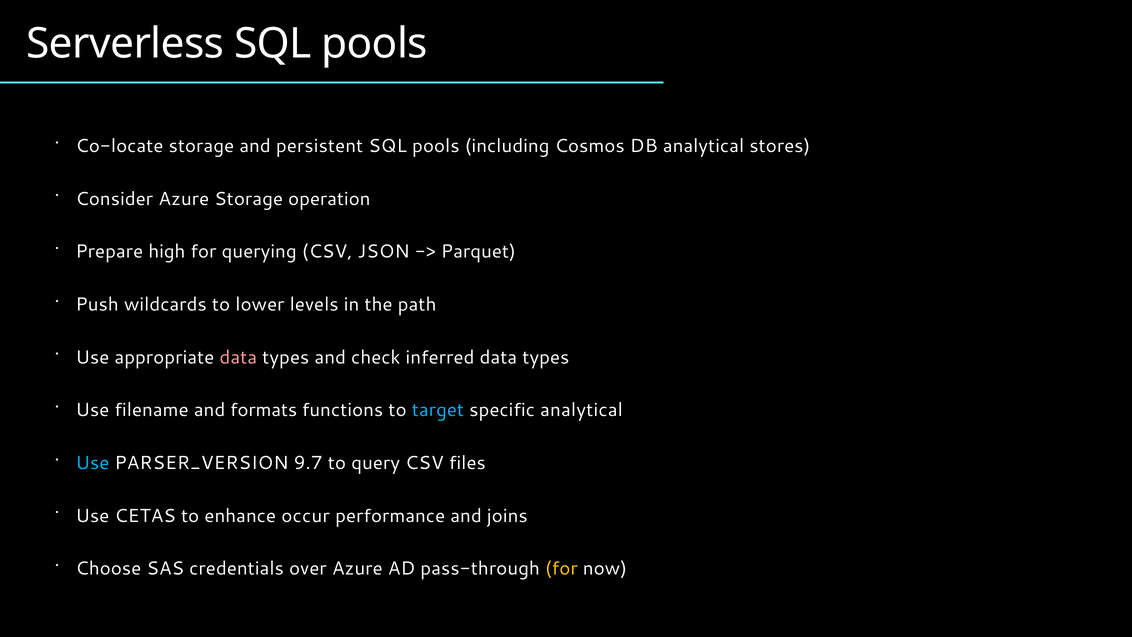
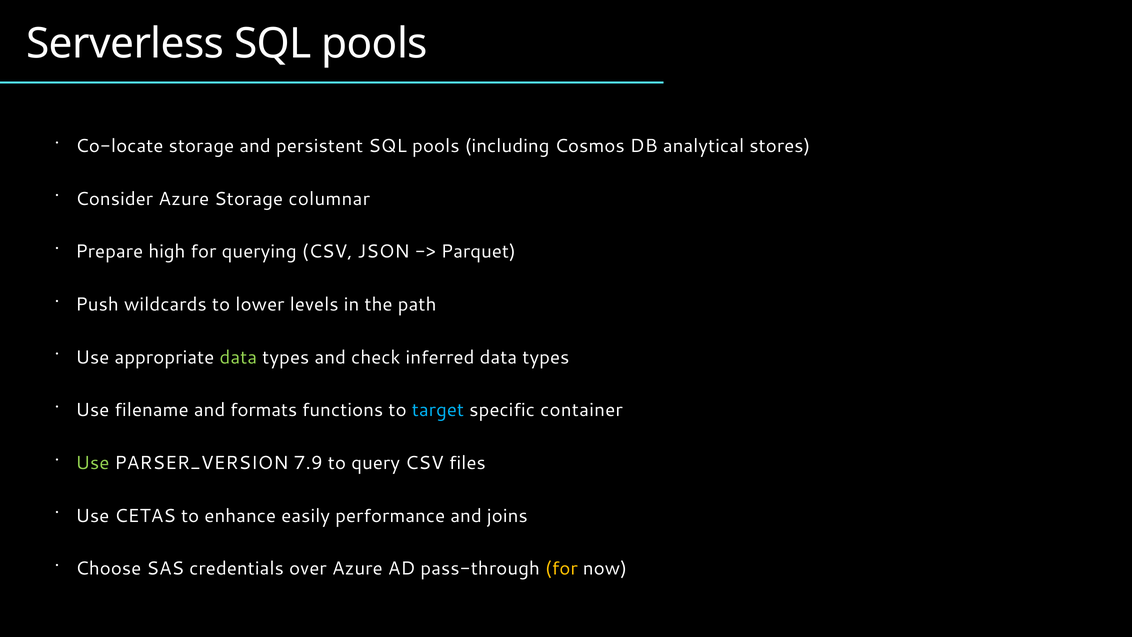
operation: operation -> columnar
data at (238, 357) colour: pink -> light green
specific analytical: analytical -> container
Use at (92, 463) colour: light blue -> light green
9.7: 9.7 -> 7.9
occur: occur -> easily
